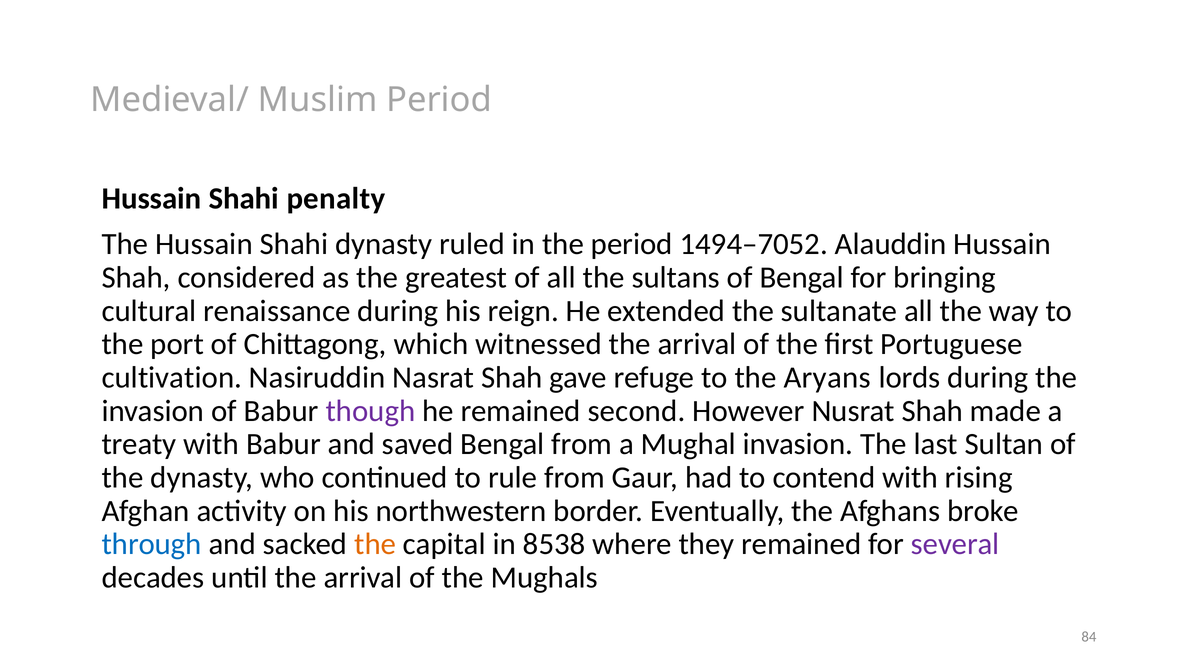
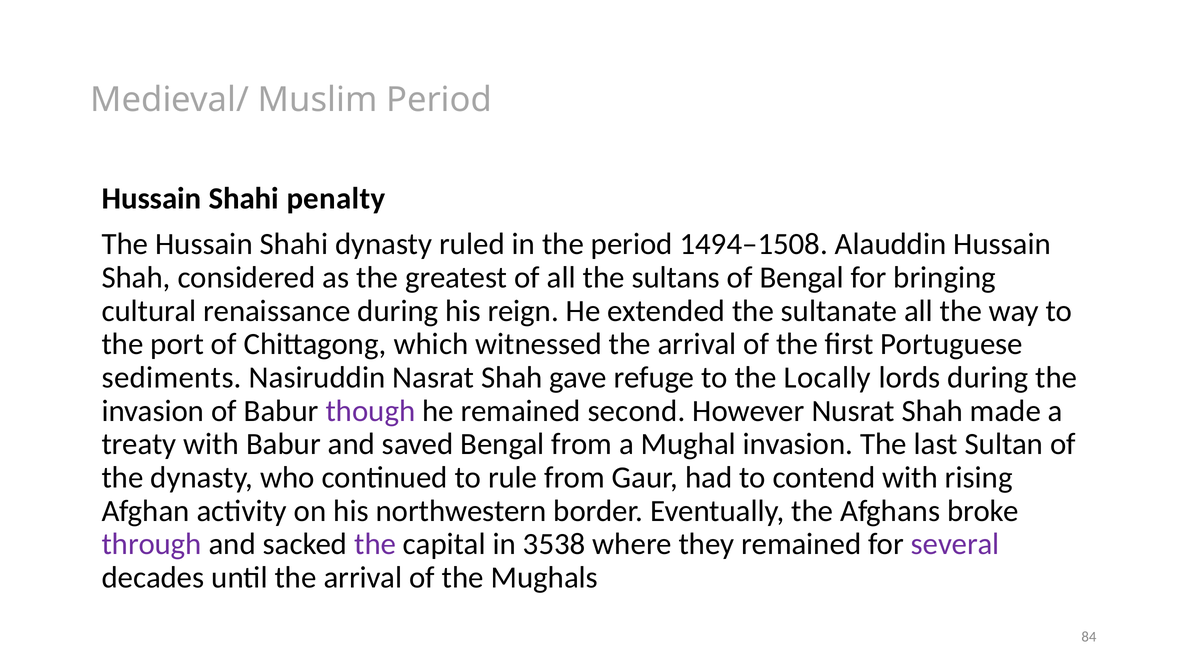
1494–7052: 1494–7052 -> 1494–1508
cultivation: cultivation -> sediments
Aryans: Aryans -> Locally
through colour: blue -> purple
the at (375, 545) colour: orange -> purple
8538: 8538 -> 3538
